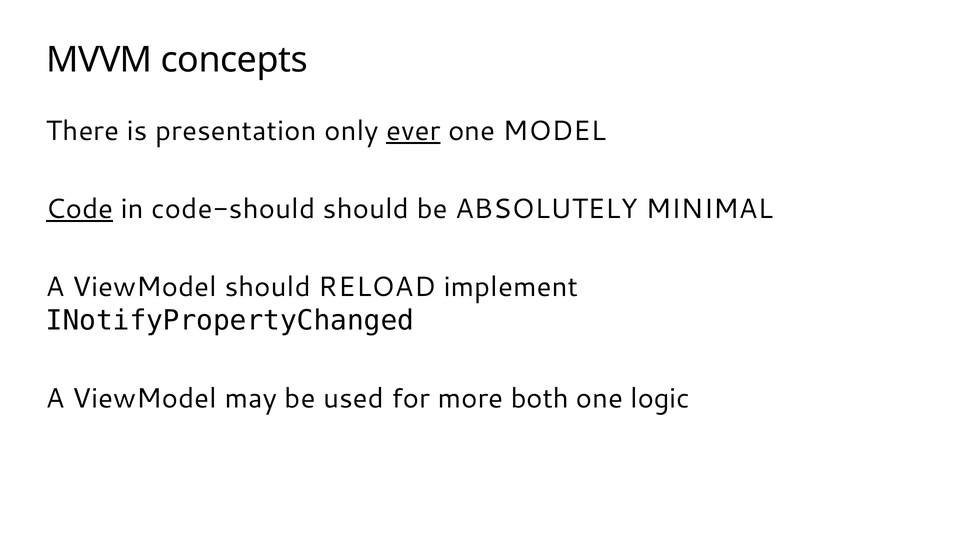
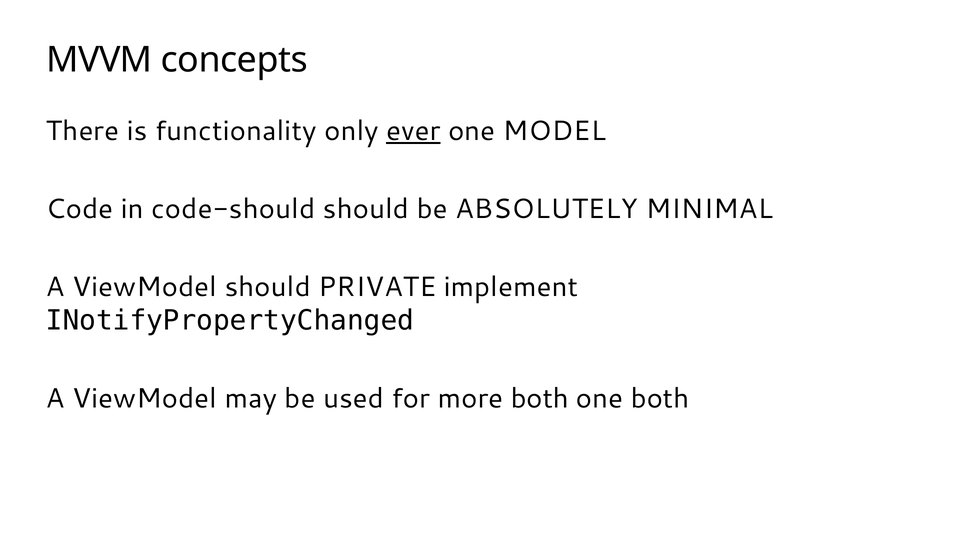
presentation: presentation -> functionality
Code underline: present -> none
RELOAD: RELOAD -> PRIVATE
one logic: logic -> both
